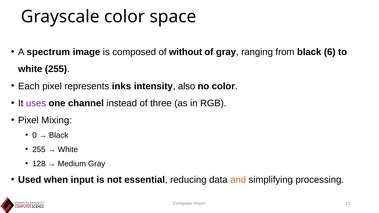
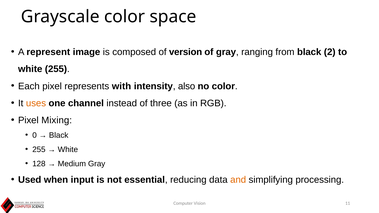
spectrum: spectrum -> represent
without: without -> version
6: 6 -> 2
inks: inks -> with
uses colour: purple -> orange
